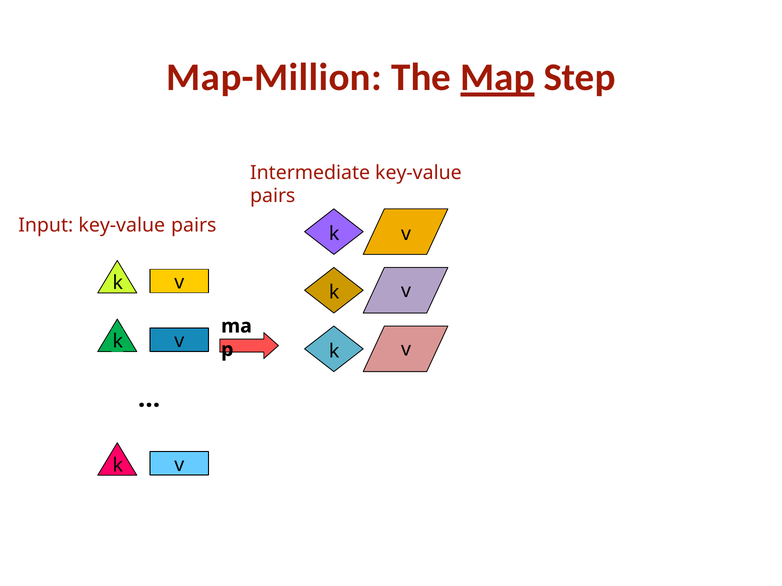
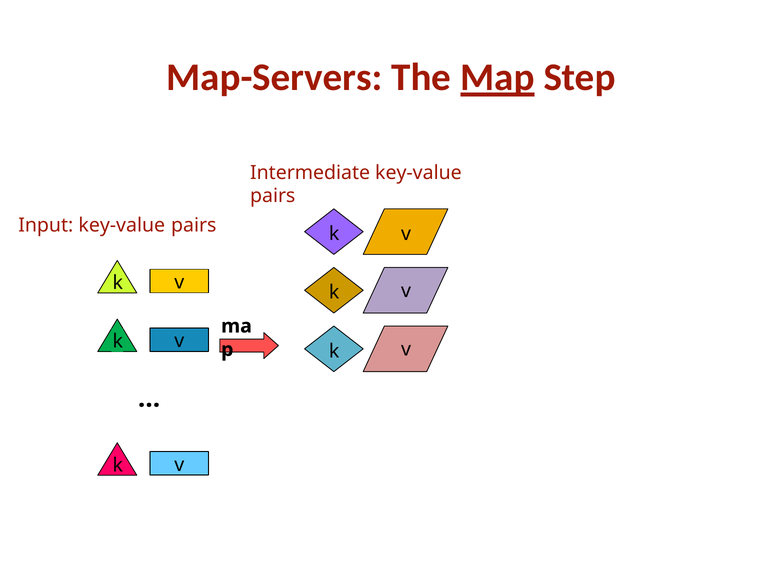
Map-Million: Map-Million -> Map-Servers
